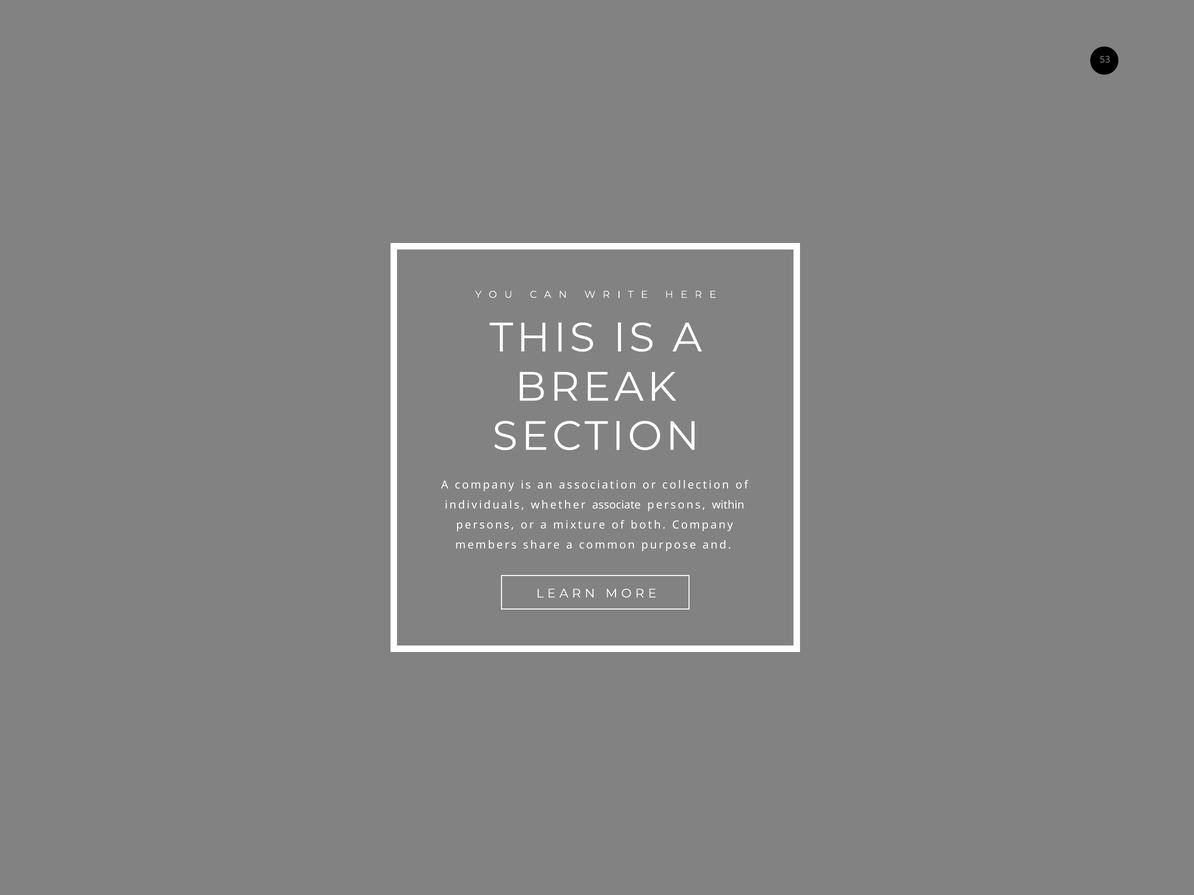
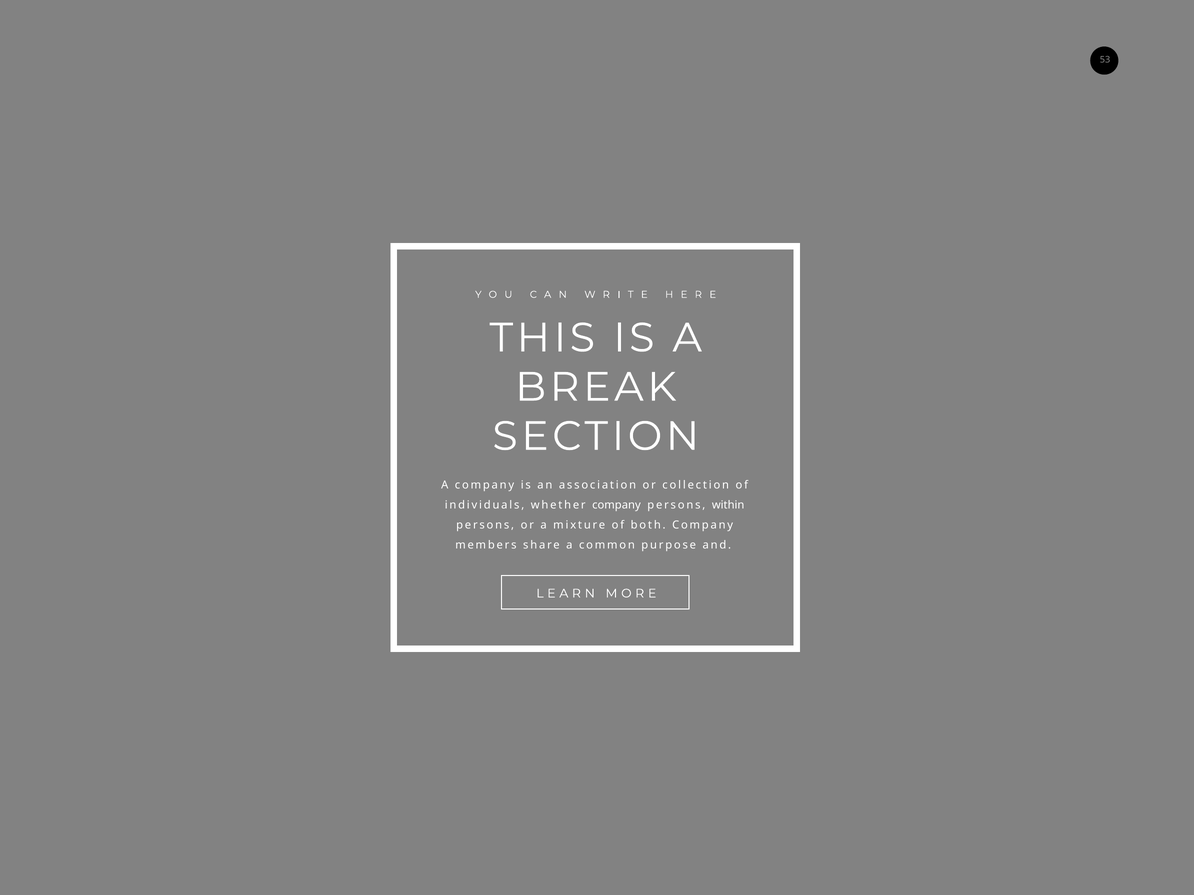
whether associate: associate -> company
